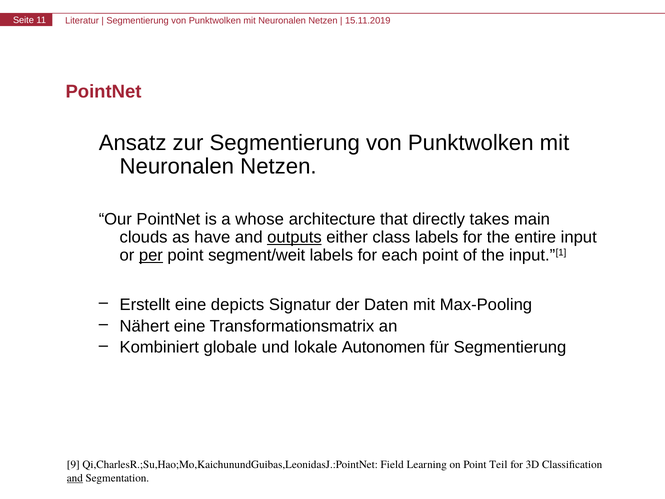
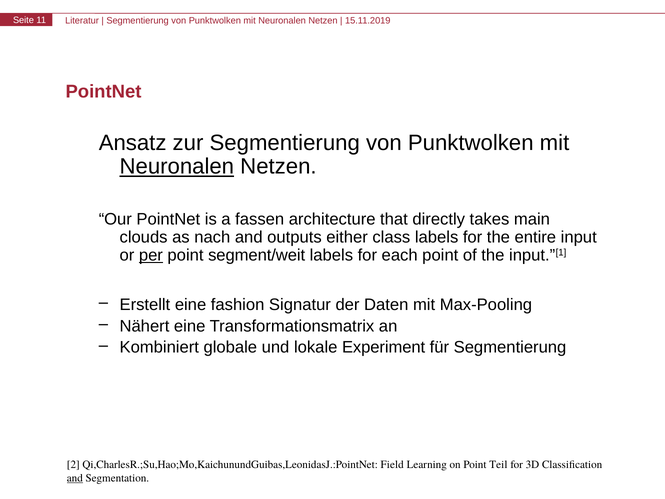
Neuronalen at (177, 167) underline: none -> present
whose: whose -> fassen
have: have -> nach
outputs underline: present -> none
depicts: depicts -> fashion
Autonomen: Autonomen -> Experiment
9: 9 -> 2
